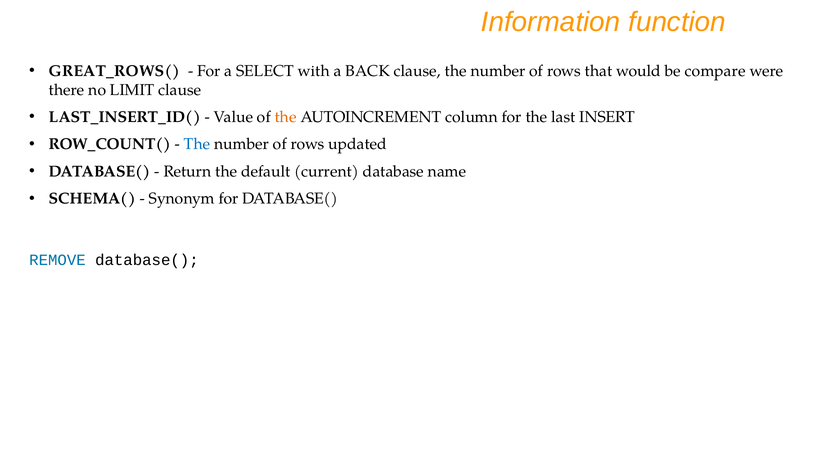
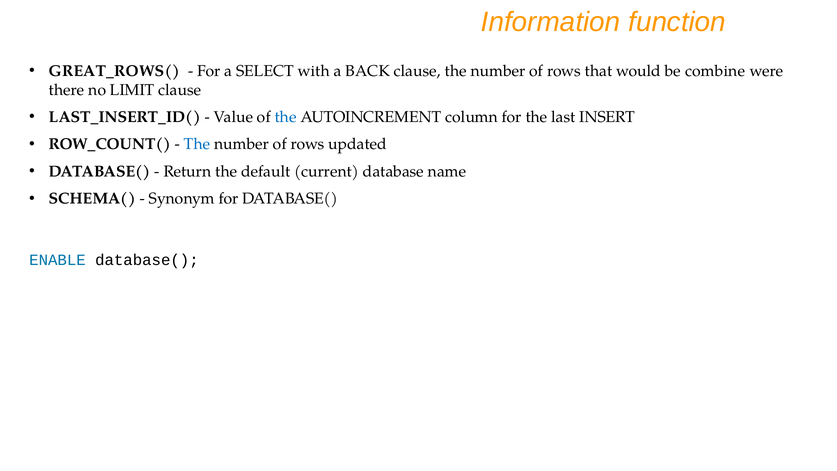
compare: compare -> combine
the at (286, 117) colour: orange -> blue
REMOVE: REMOVE -> ENABLE
